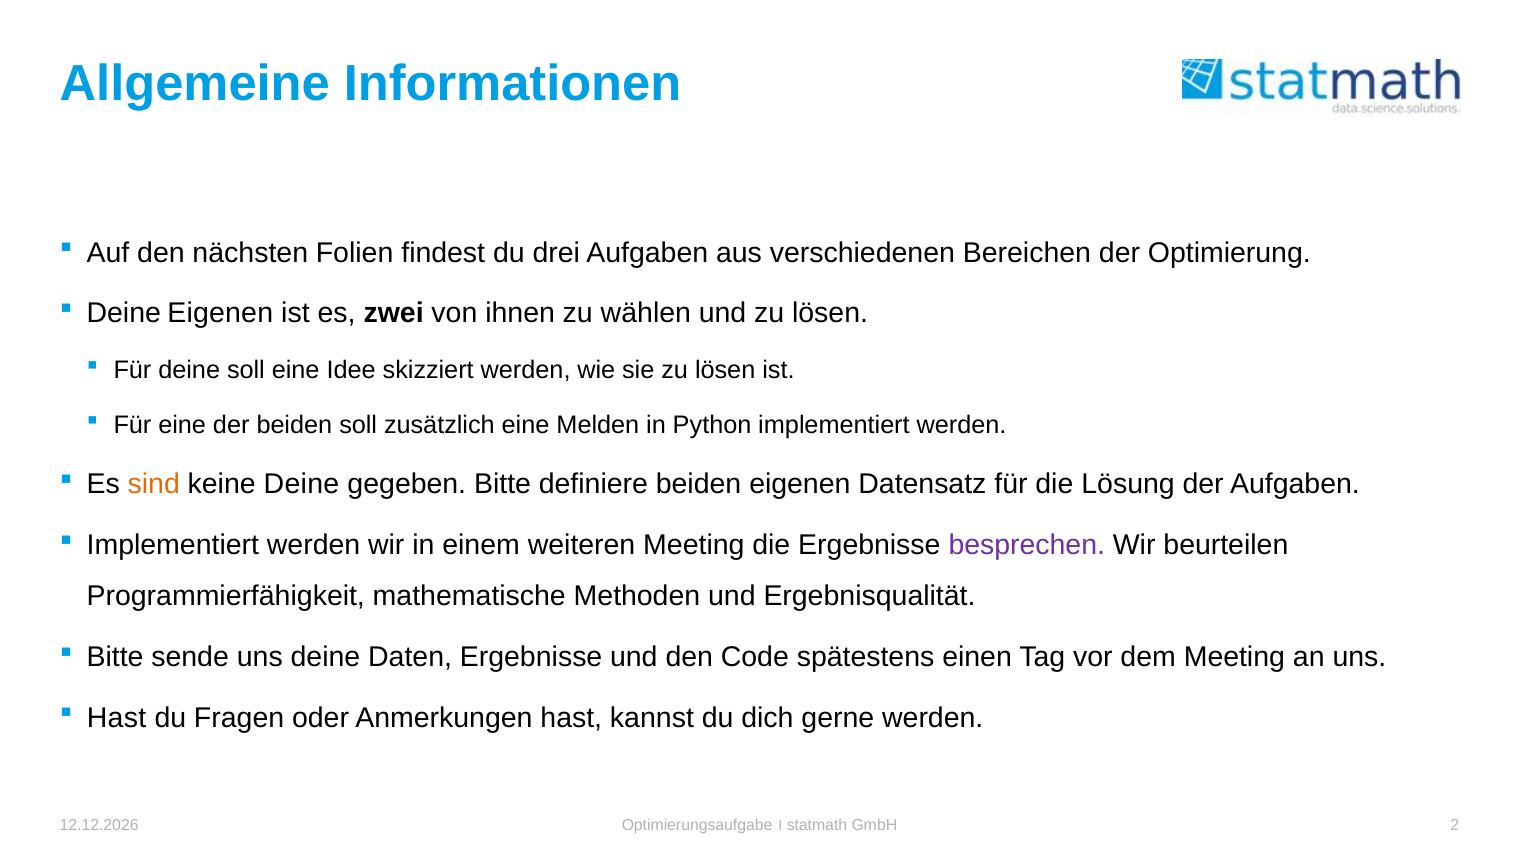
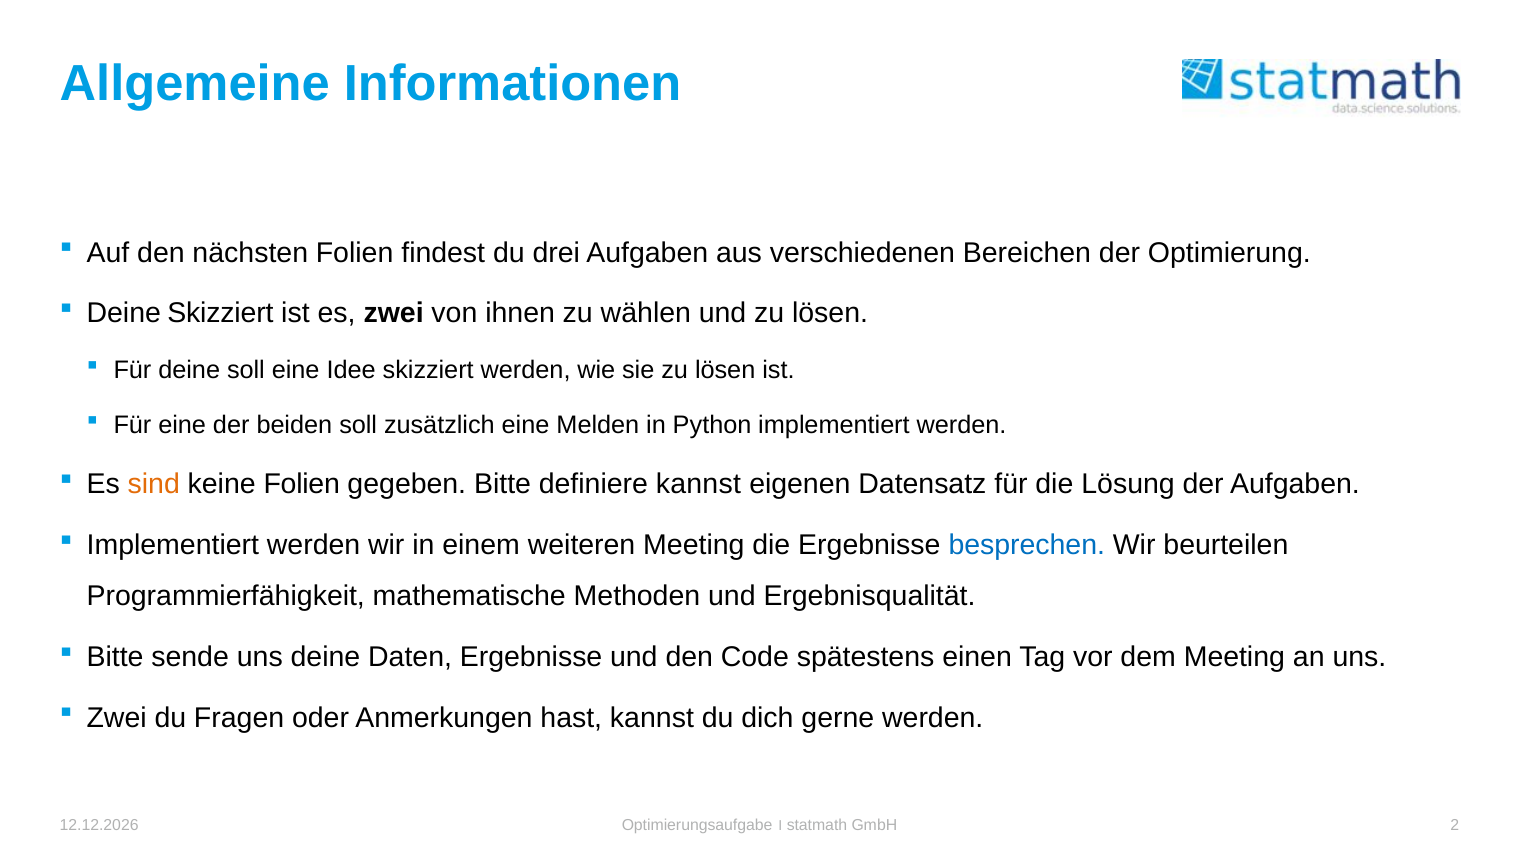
Deine Eigenen: Eigenen -> Skizziert
keine Deine: Deine -> Folien
definiere beiden: beiden -> kannst
besprechen colour: purple -> blue
Hast at (116, 718): Hast -> Zwei
